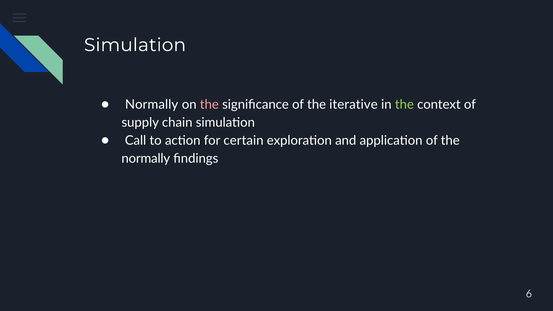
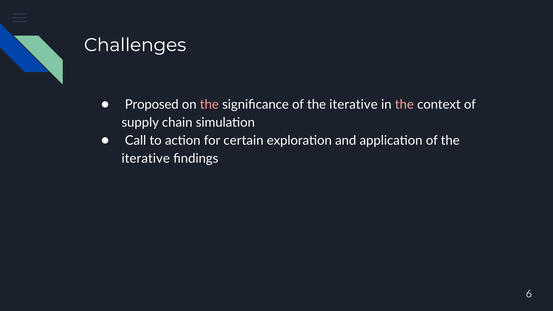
Simulation at (135, 45): Simulation -> Challenges
Normally at (152, 104): Normally -> Proposed
the at (404, 104) colour: light green -> pink
normally at (146, 158): normally -> iterative
